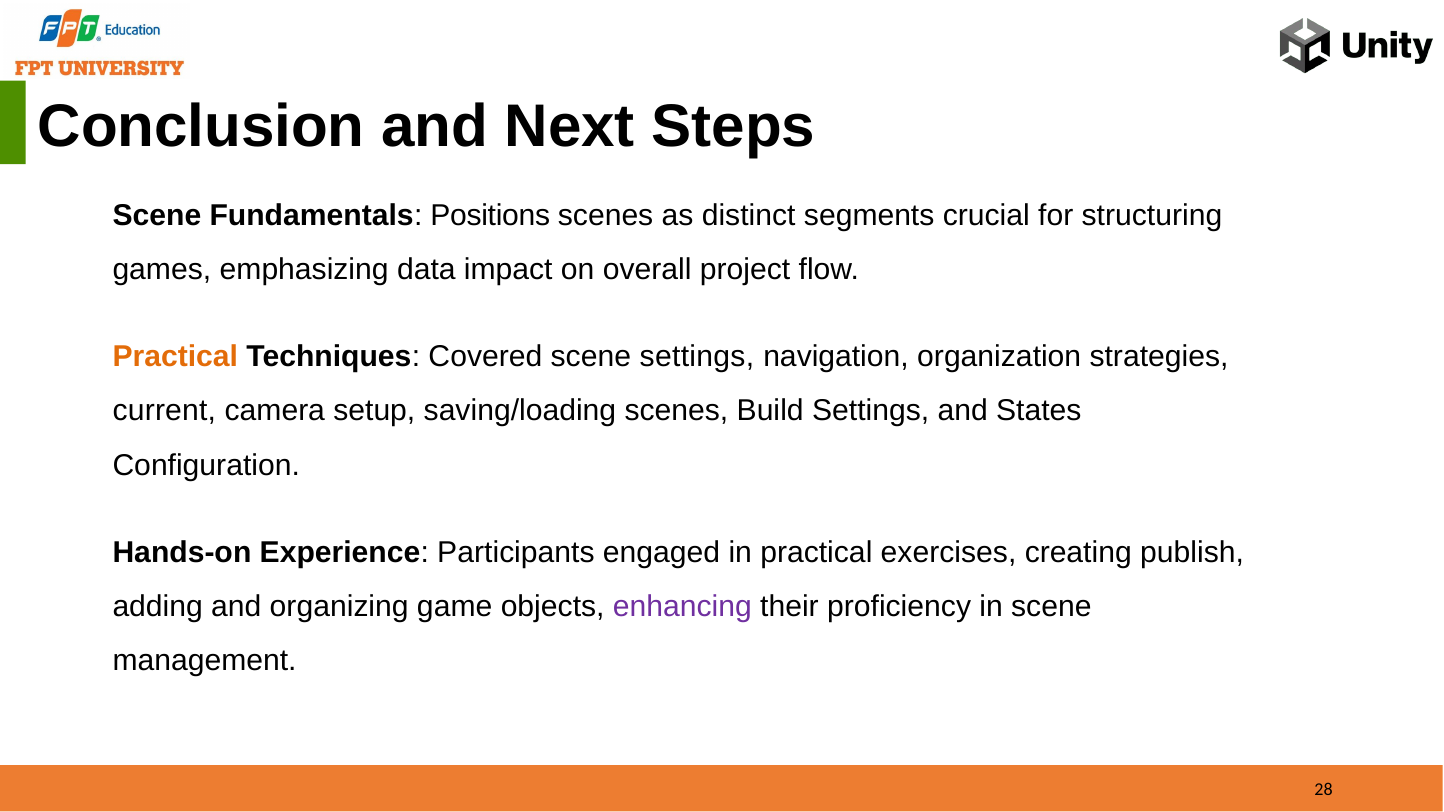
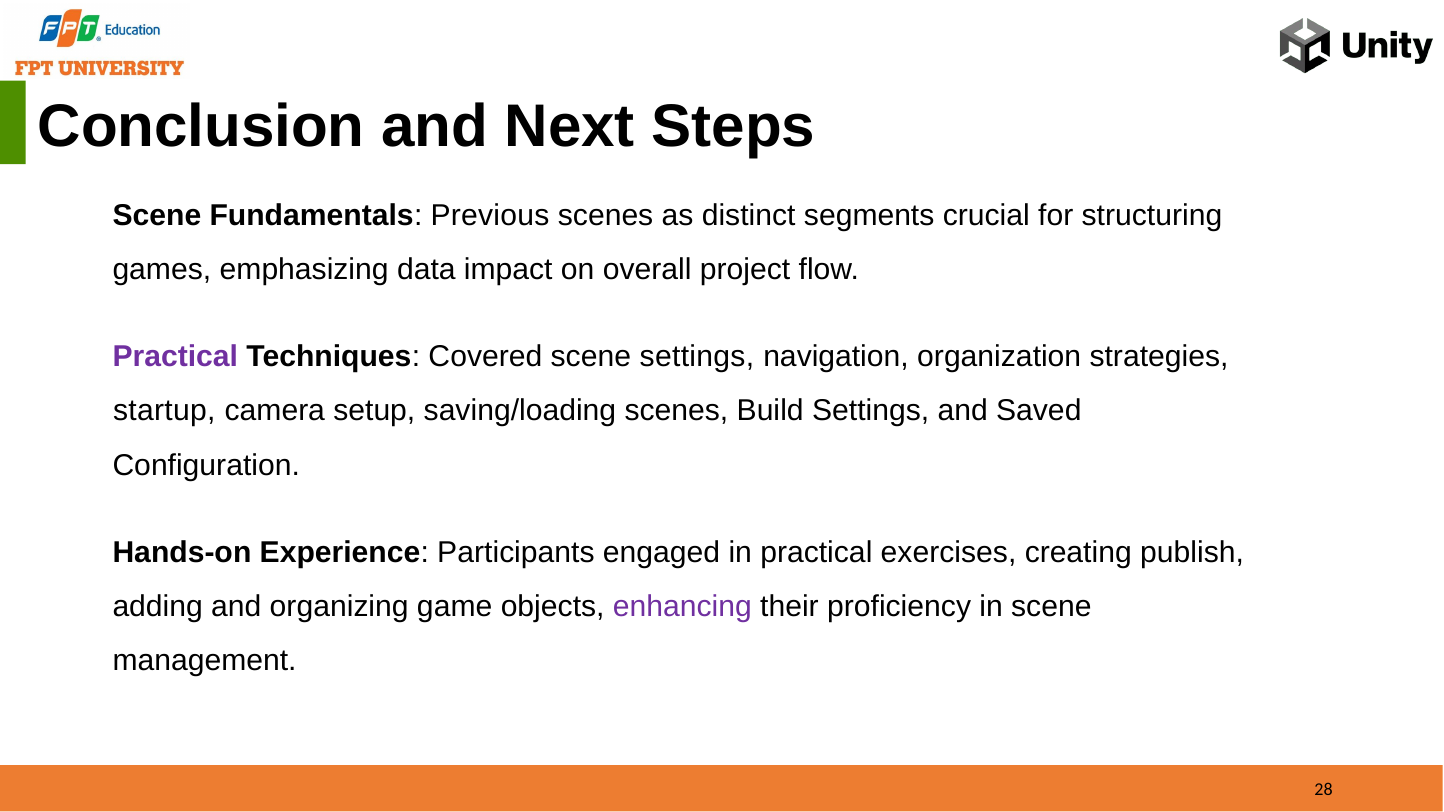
Positions: Positions -> Previous
Practical at (175, 357) colour: orange -> purple
current: current -> startup
States: States -> Saved
